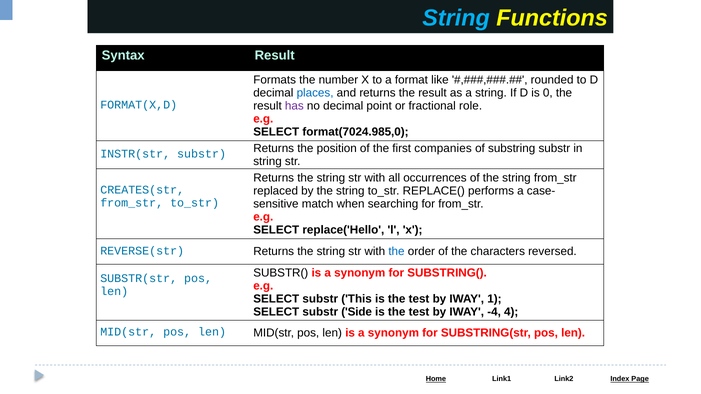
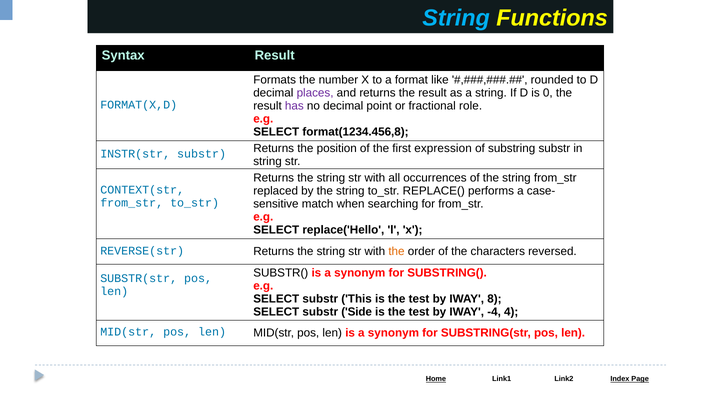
places colour: blue -> purple
format(7024.985,0: format(7024.985,0 -> format(1234.456,8
companies: companies -> expression
CREATES(str: CREATES(str -> CONTEXT(str
the at (396, 252) colour: blue -> orange
1: 1 -> 8
